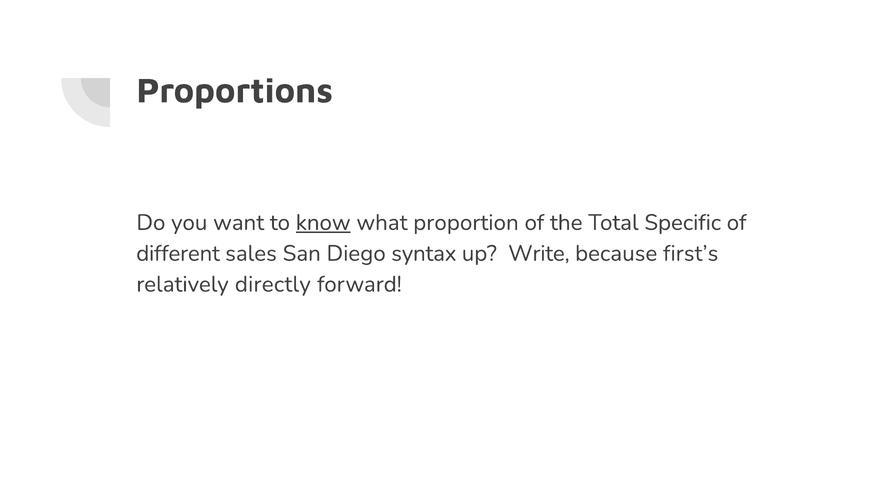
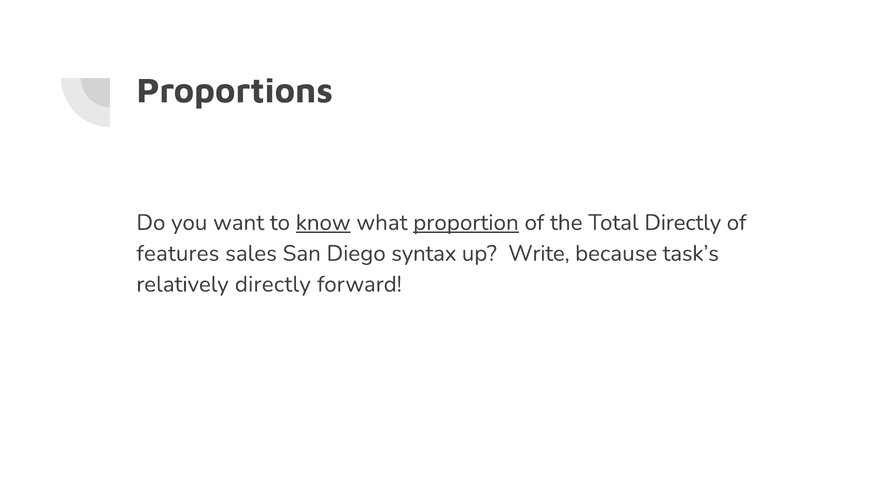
proportion underline: none -> present
Total Specific: Specific -> Directly
different: different -> features
first’s: first’s -> task’s
